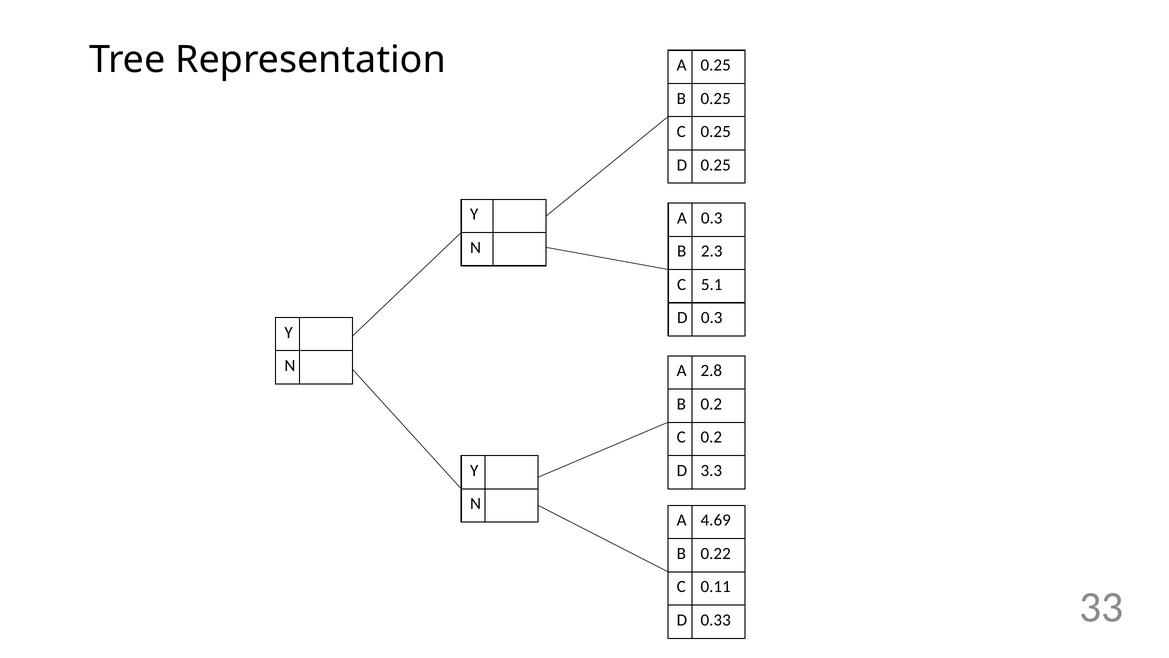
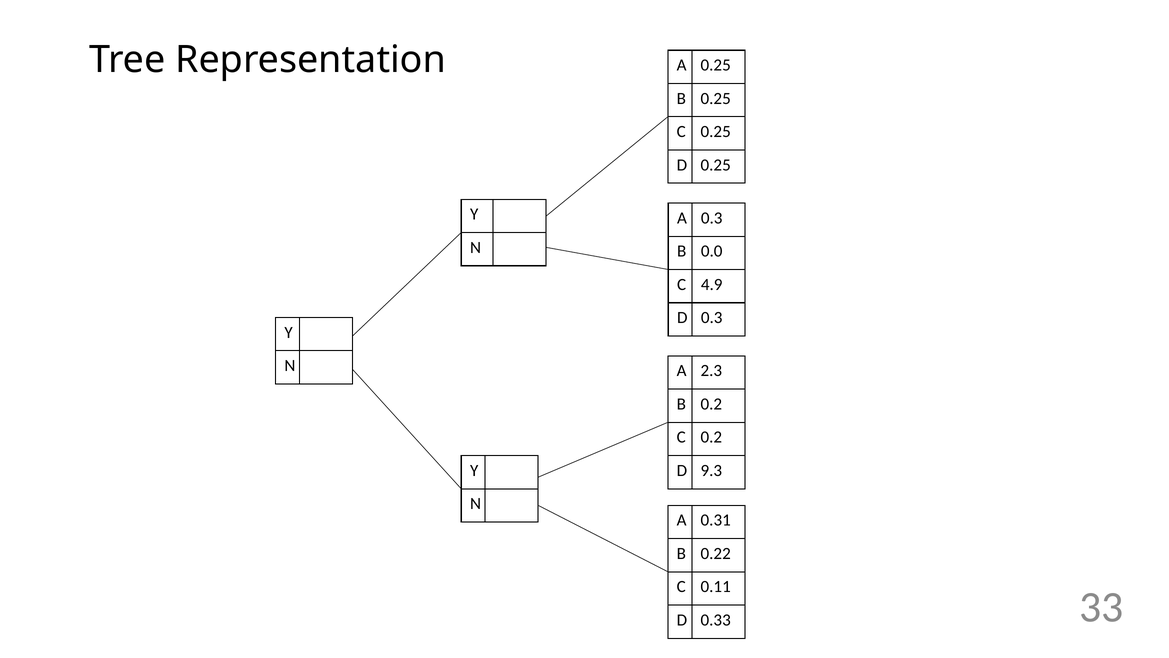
2.3: 2.3 -> 0.0
5.1: 5.1 -> 4.9
2.8: 2.8 -> 2.3
3.3: 3.3 -> 9.3
4.69: 4.69 -> 0.31
